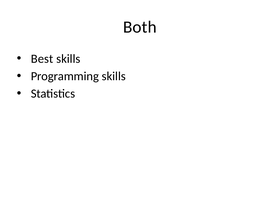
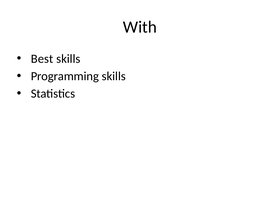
Both: Both -> With
